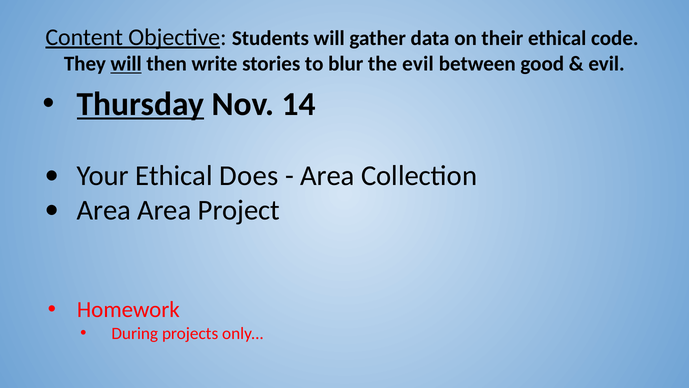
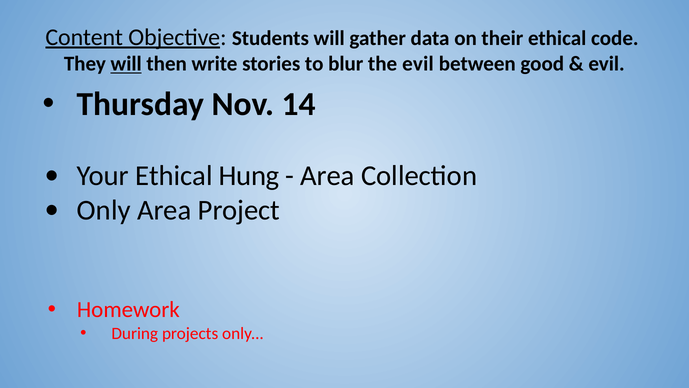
Thursday underline: present -> none
Does: Does -> Hung
Area at (104, 210): Area -> Only
